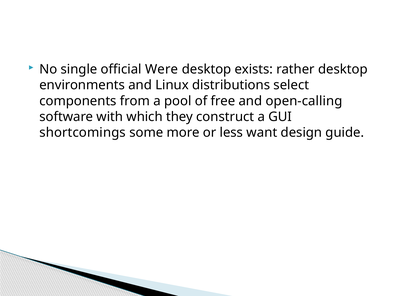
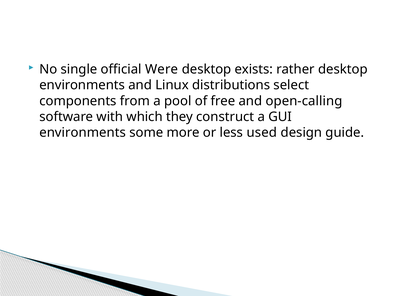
shortcomings at (83, 132): shortcomings -> environments
want: want -> used
